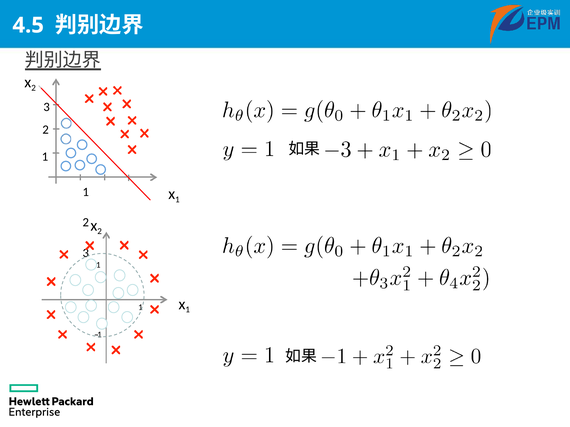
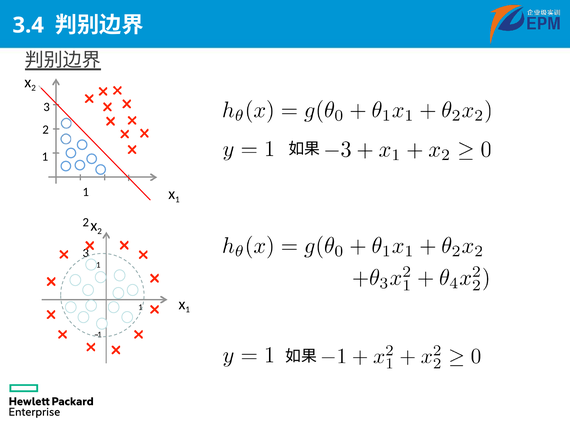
4.5: 4.5 -> 3.4
